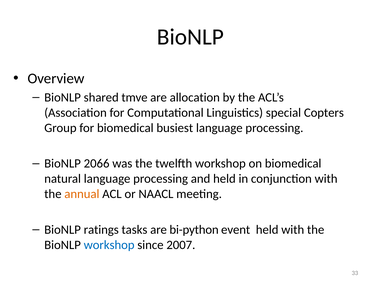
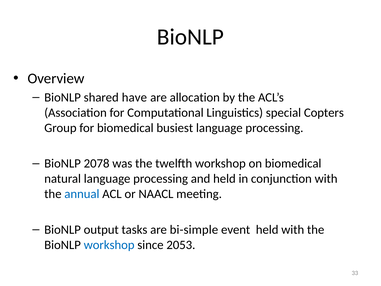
tmve: tmve -> have
2066: 2066 -> 2078
annual colour: orange -> blue
ratings: ratings -> output
bi-python: bi-python -> bi-simple
2007: 2007 -> 2053
